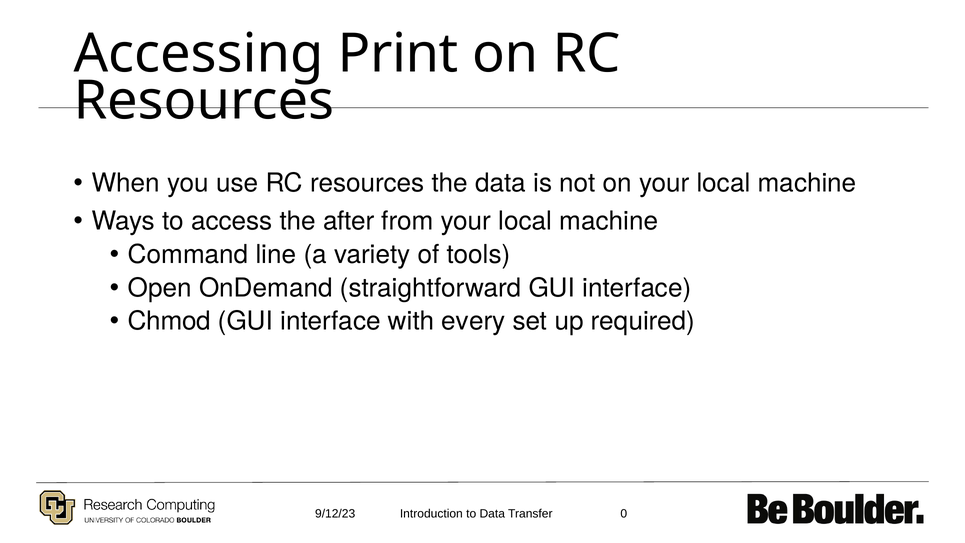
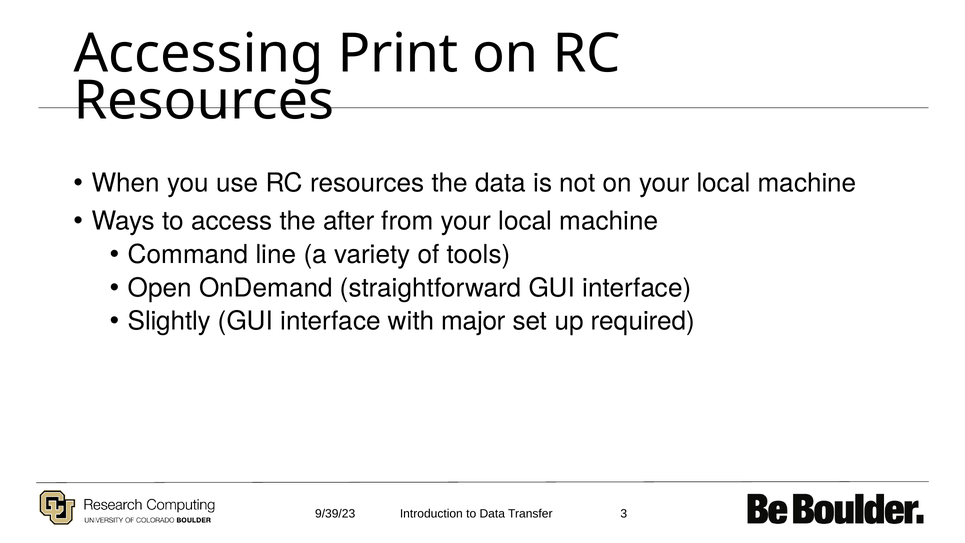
Chmod: Chmod -> Slightly
every: every -> major
9/12/23: 9/12/23 -> 9/39/23
0: 0 -> 3
